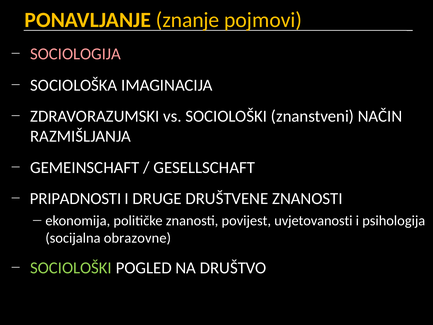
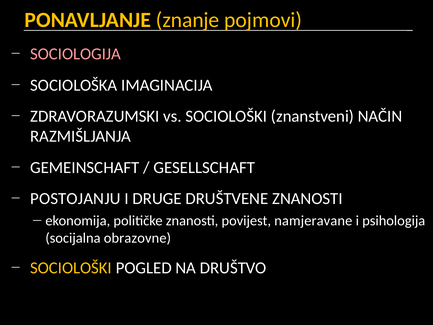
PRIPADNOSTI: PRIPADNOSTI -> POSTOJANJU
uvjetovanosti: uvjetovanosti -> namjeravane
SOCIOLOŠKI at (71, 268) colour: light green -> yellow
